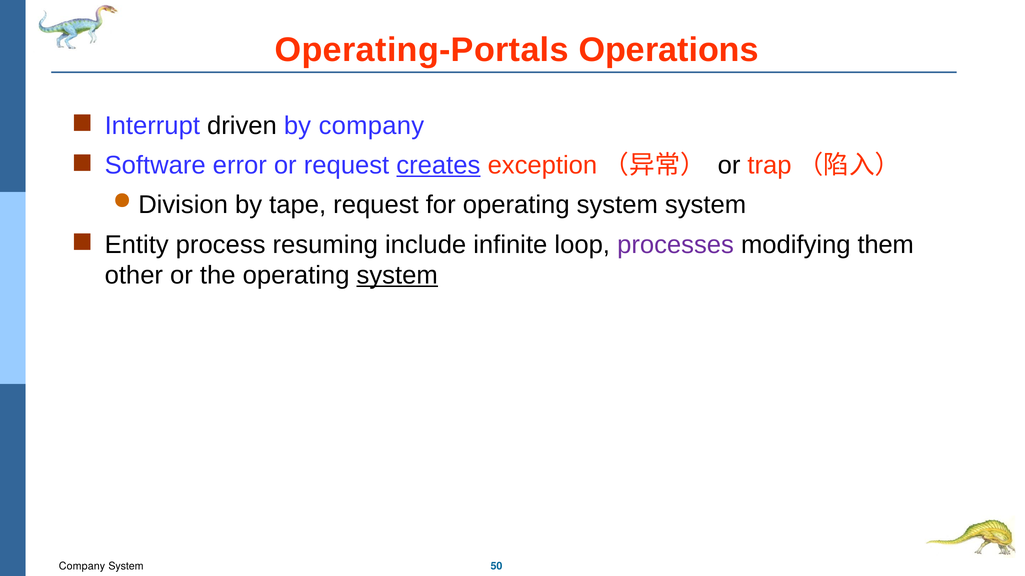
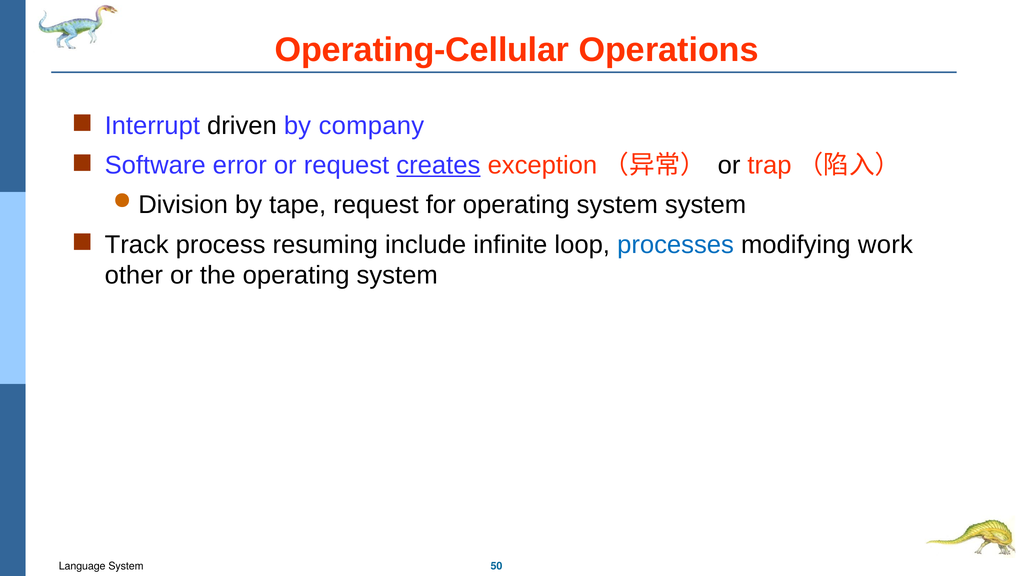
Operating-Portals: Operating-Portals -> Operating-Cellular
Entity: Entity -> Track
processes colour: purple -> blue
them: them -> work
system at (397, 276) underline: present -> none
Company at (82, 567): Company -> Language
